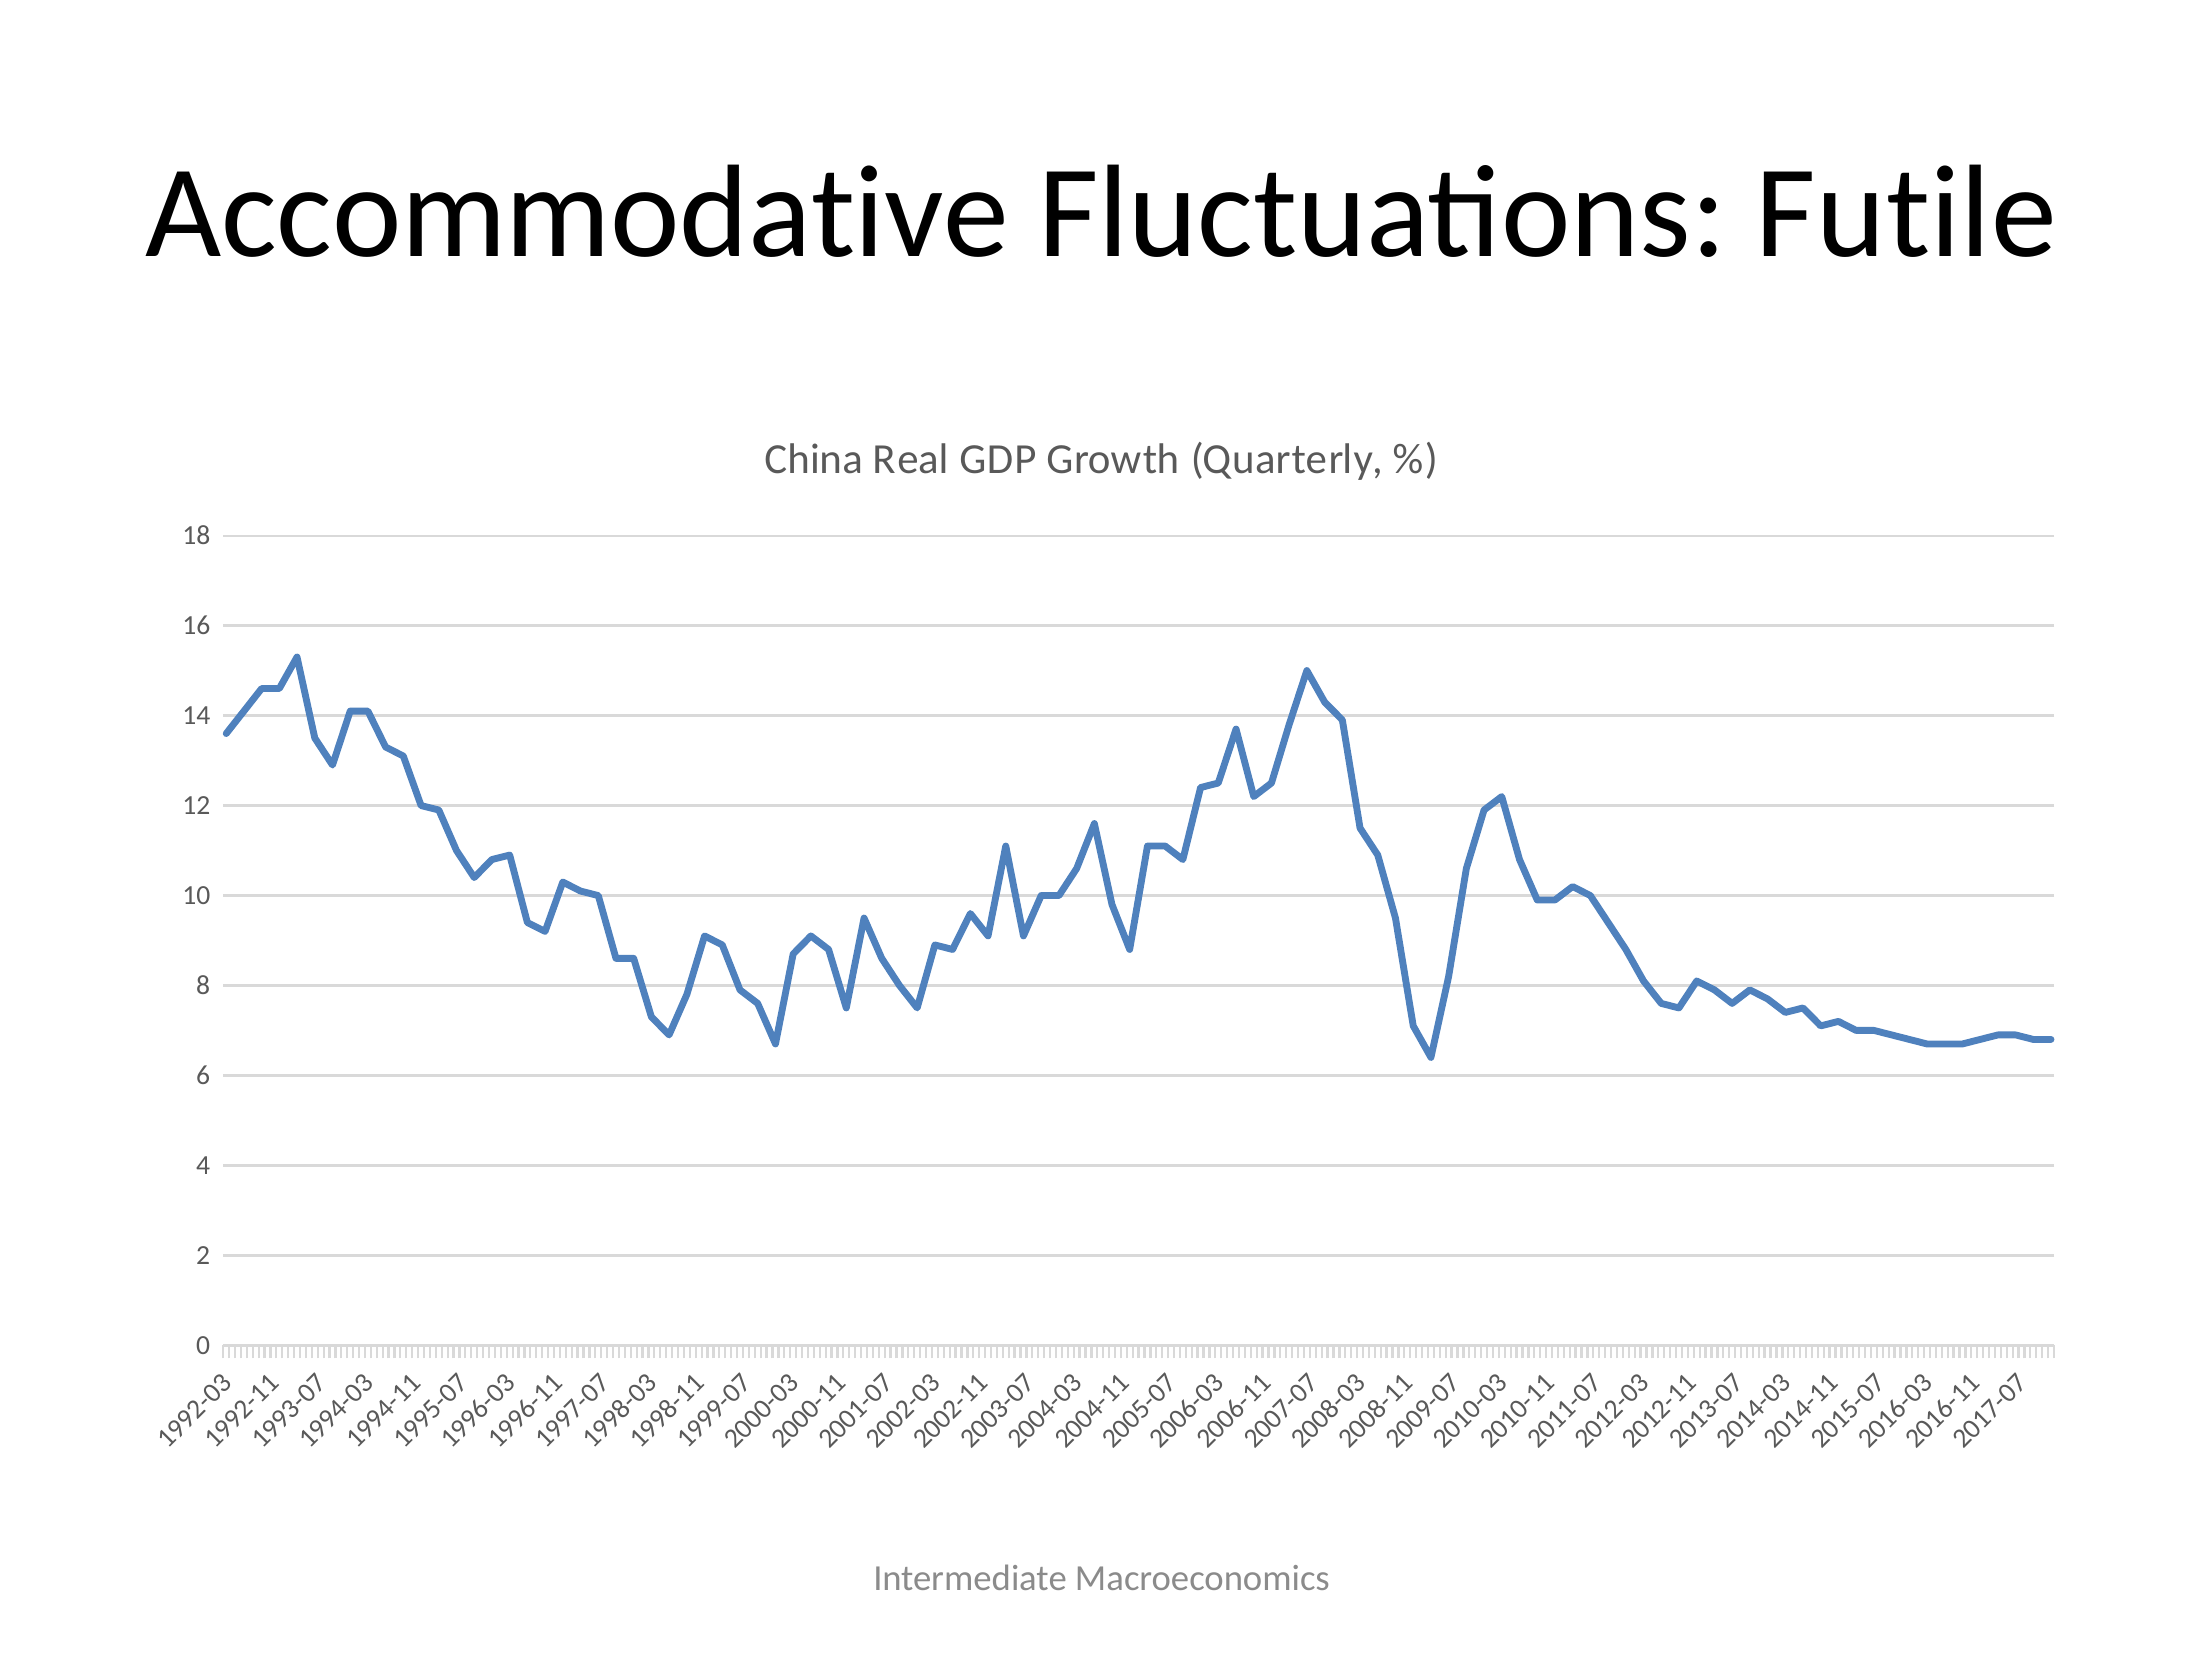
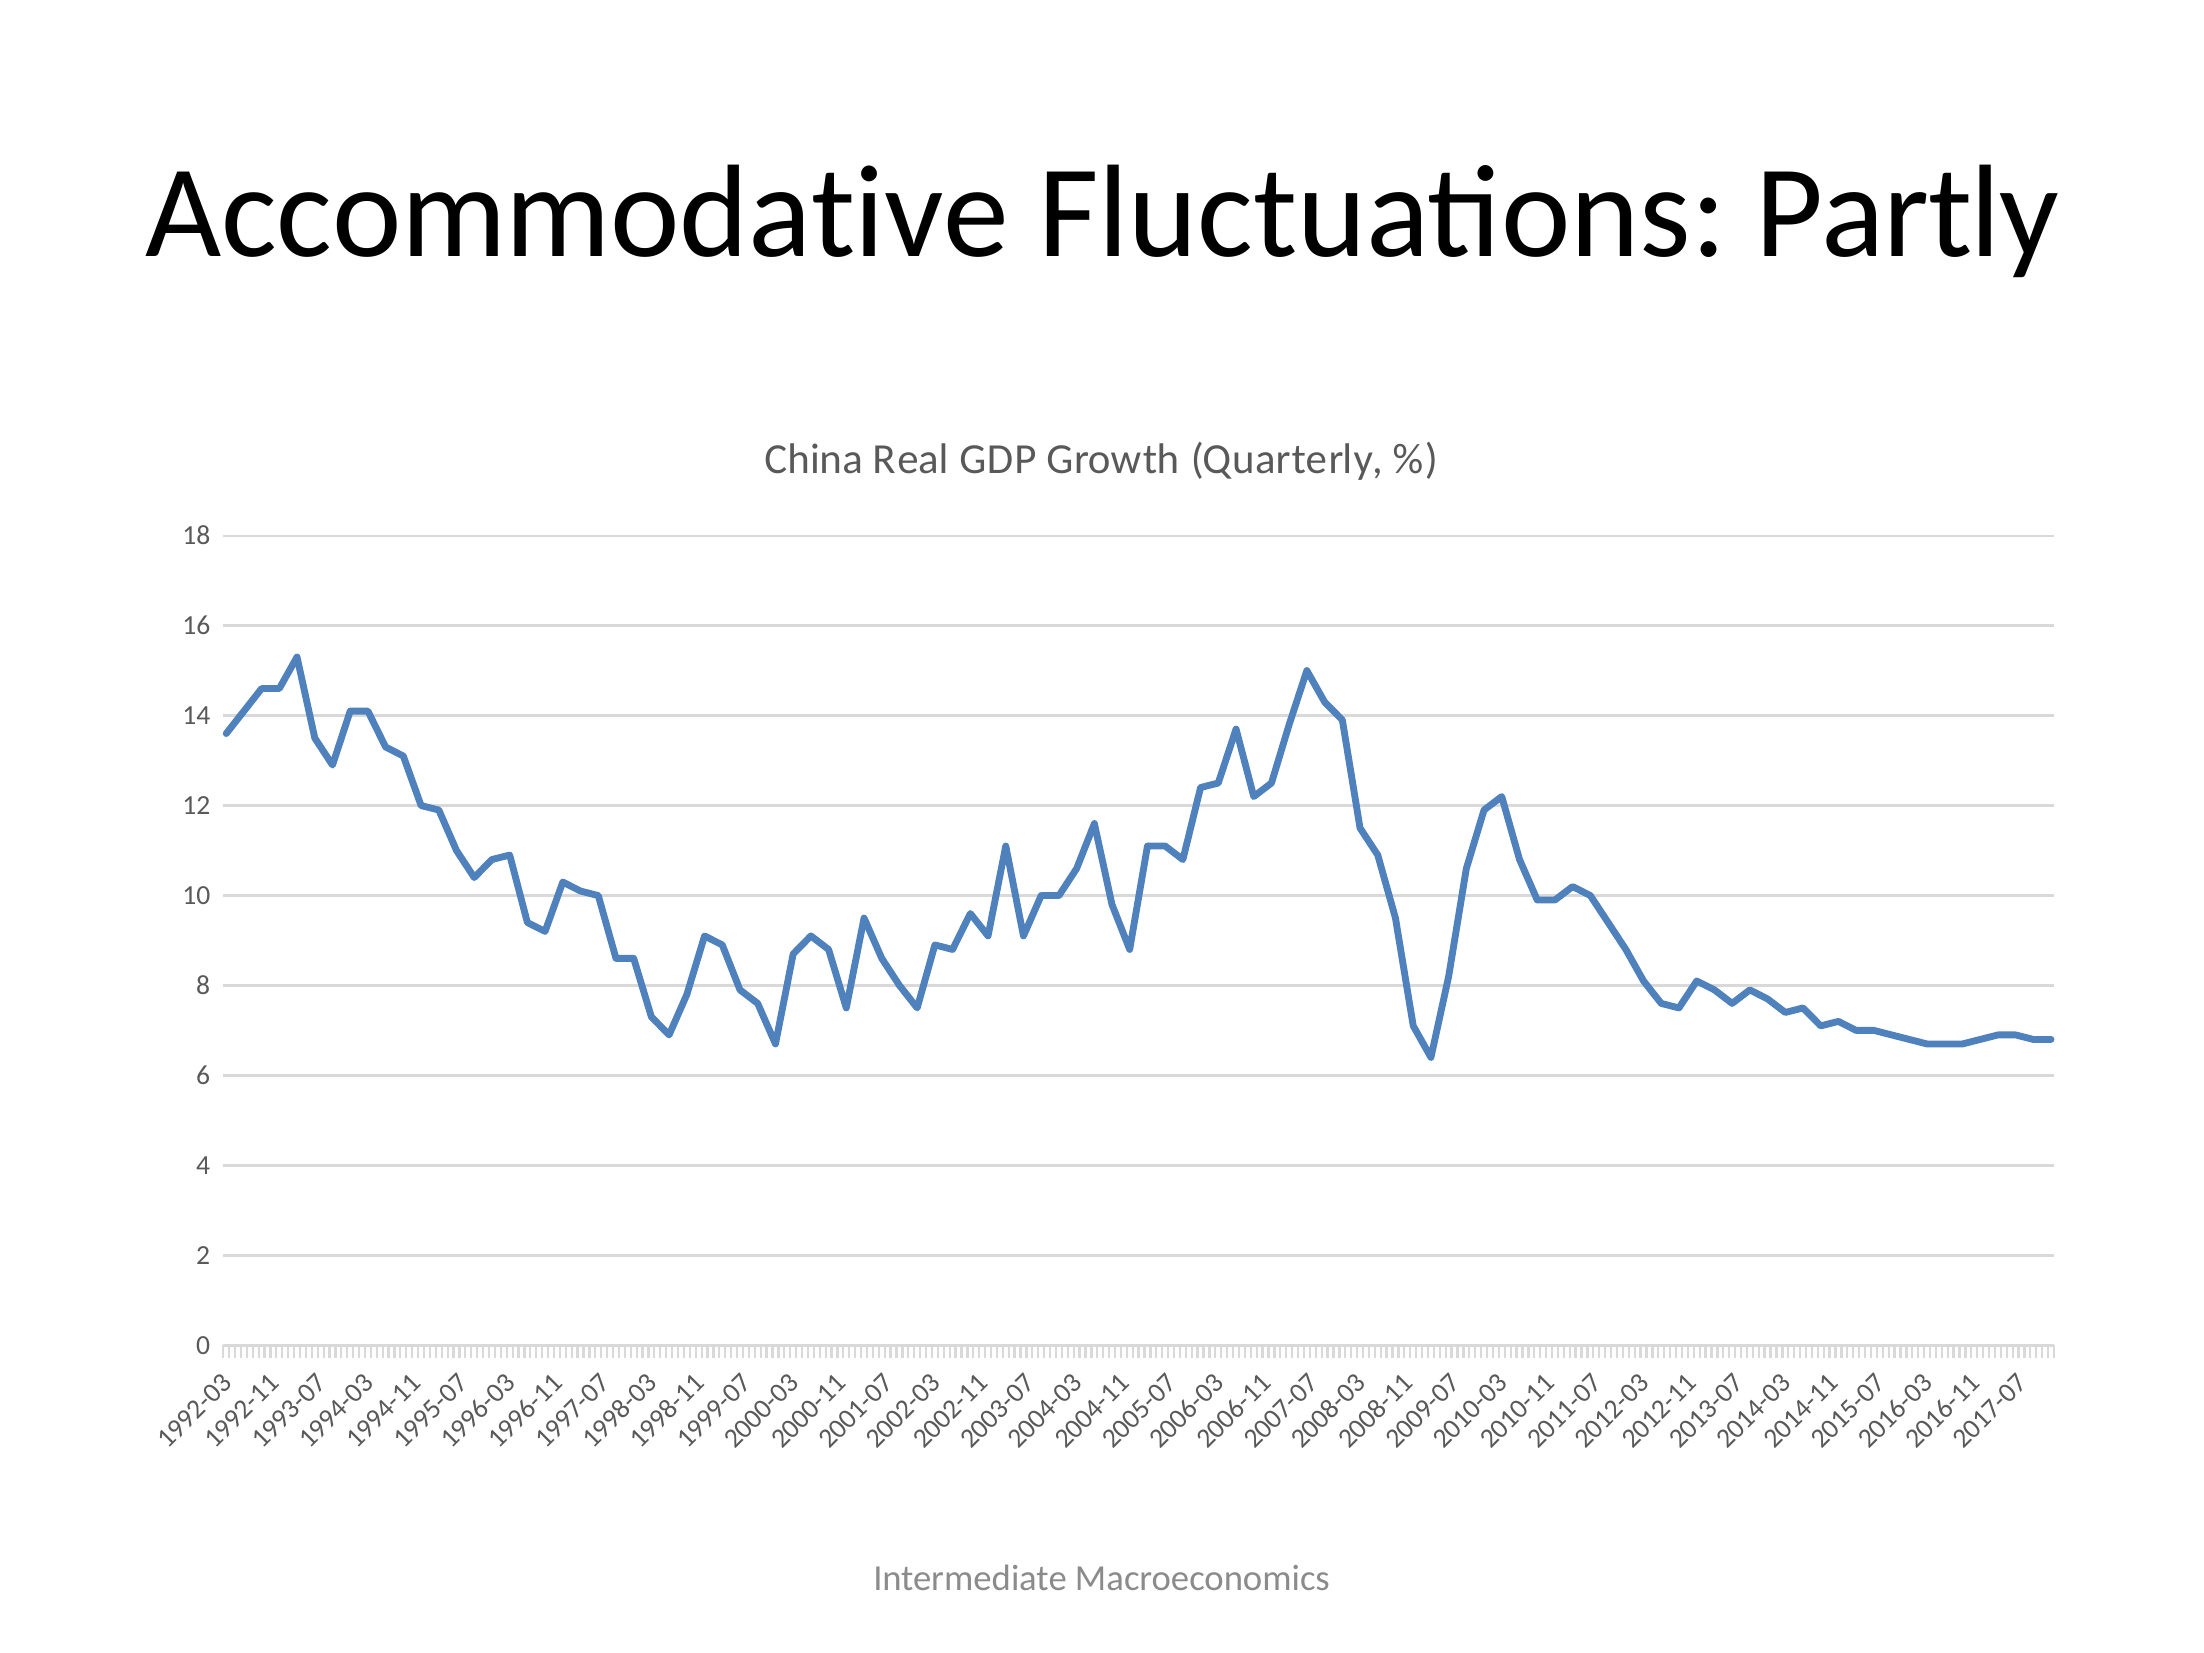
Futile: Futile -> Partly
